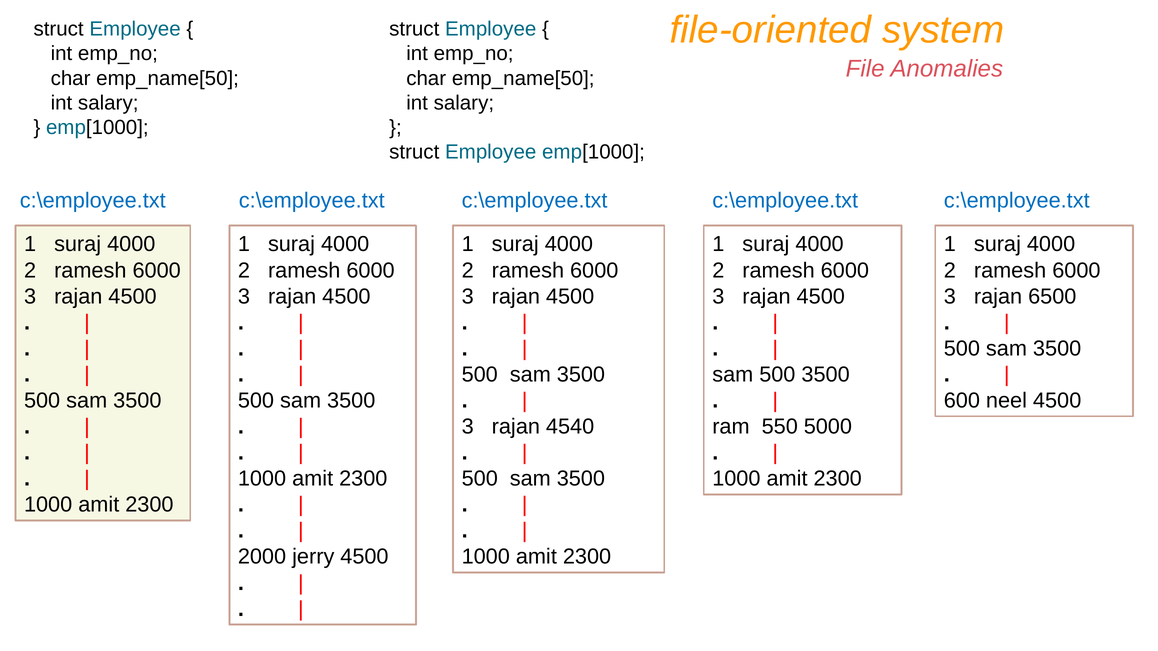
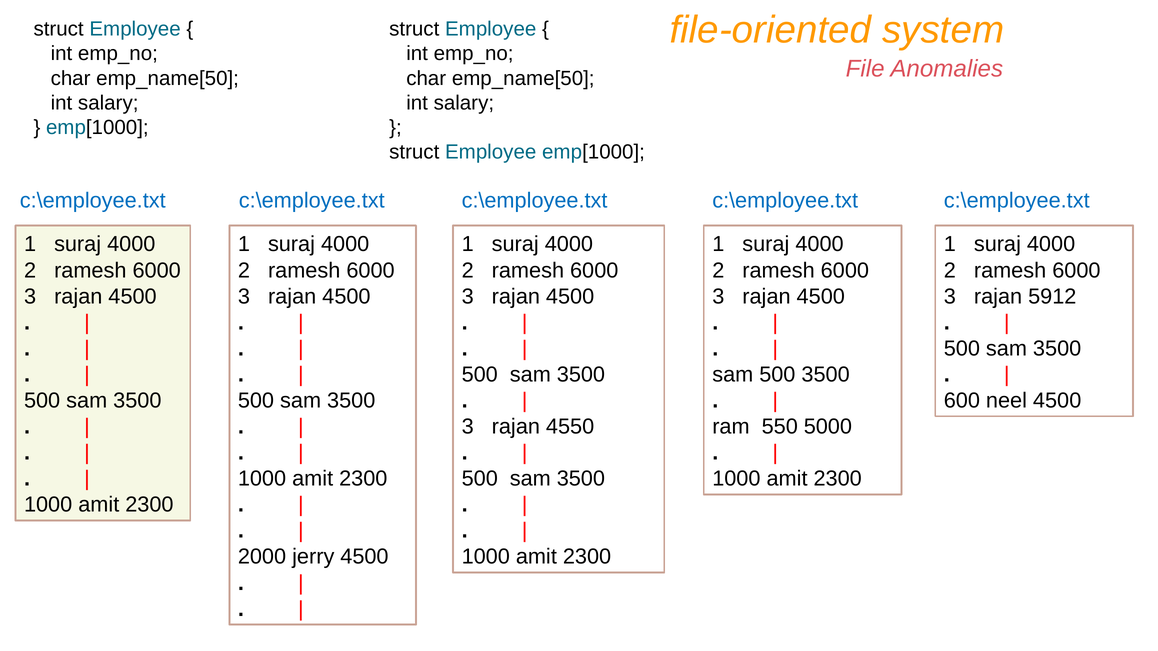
6500: 6500 -> 5912
4540: 4540 -> 4550
